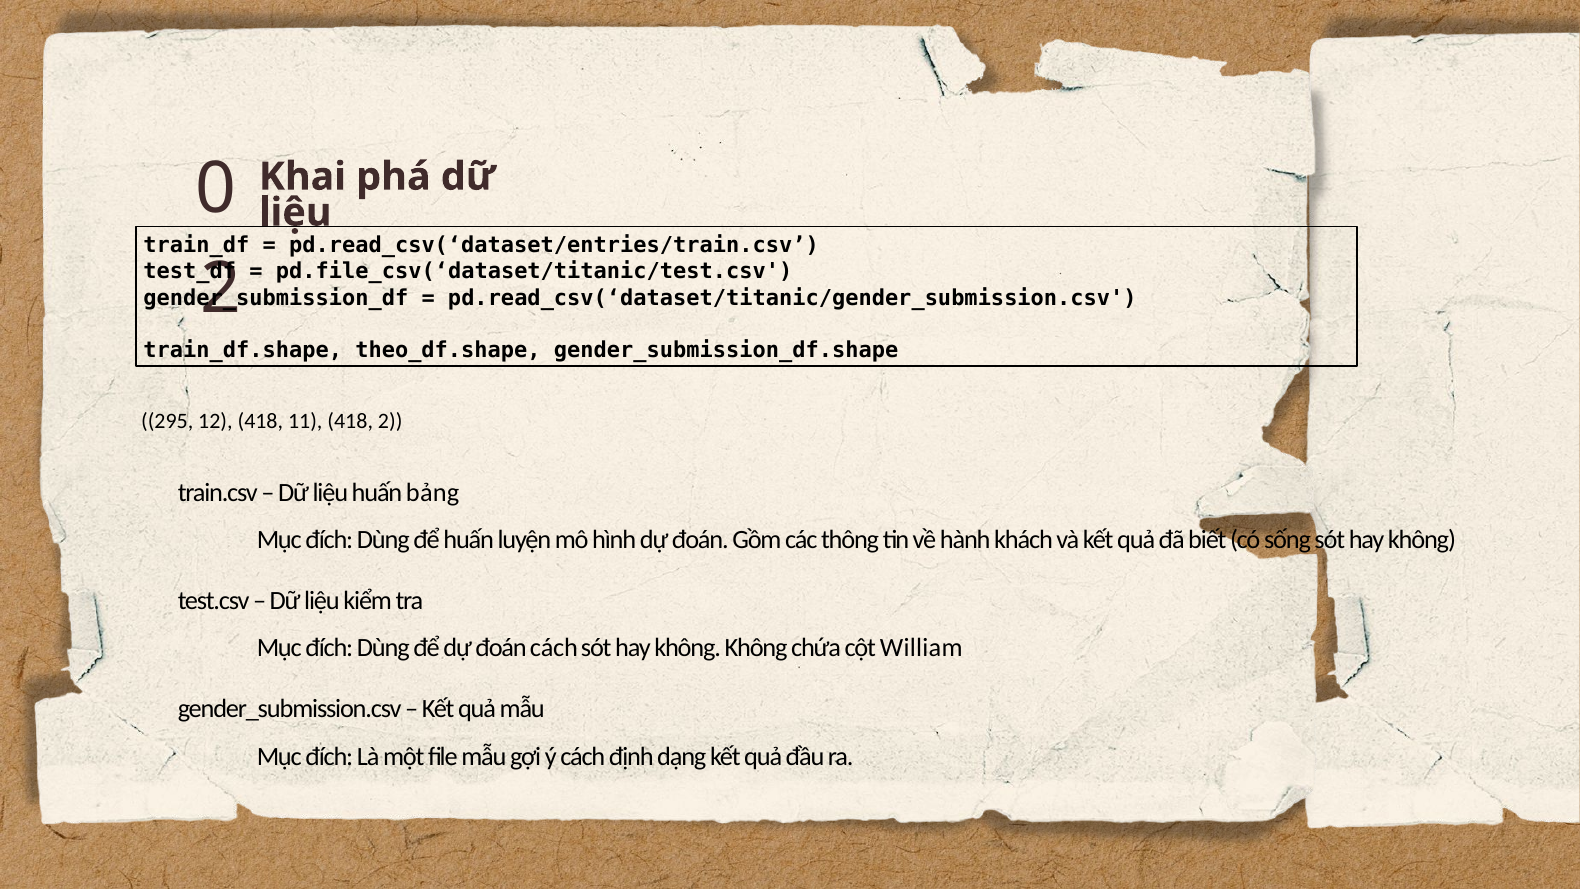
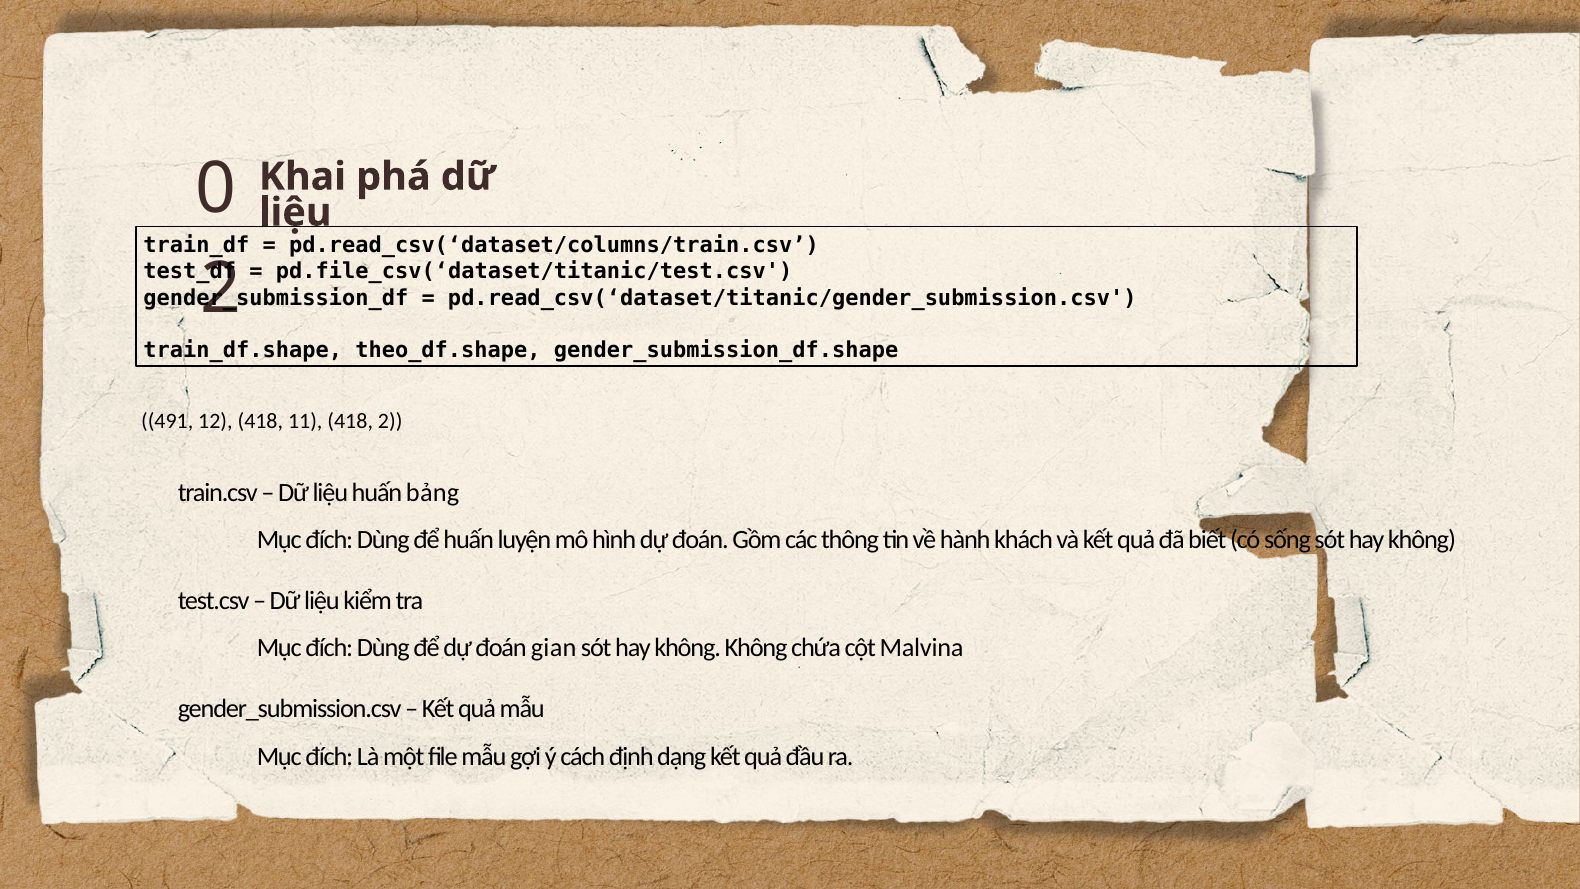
pd.read_csv(‘dataset/entries/train.csv: pd.read_csv(‘dataset/entries/train.csv -> pd.read_csv(‘dataset/columns/train.csv
295: 295 -> 491
đoán cách: cách -> gian
William: William -> Malvina
